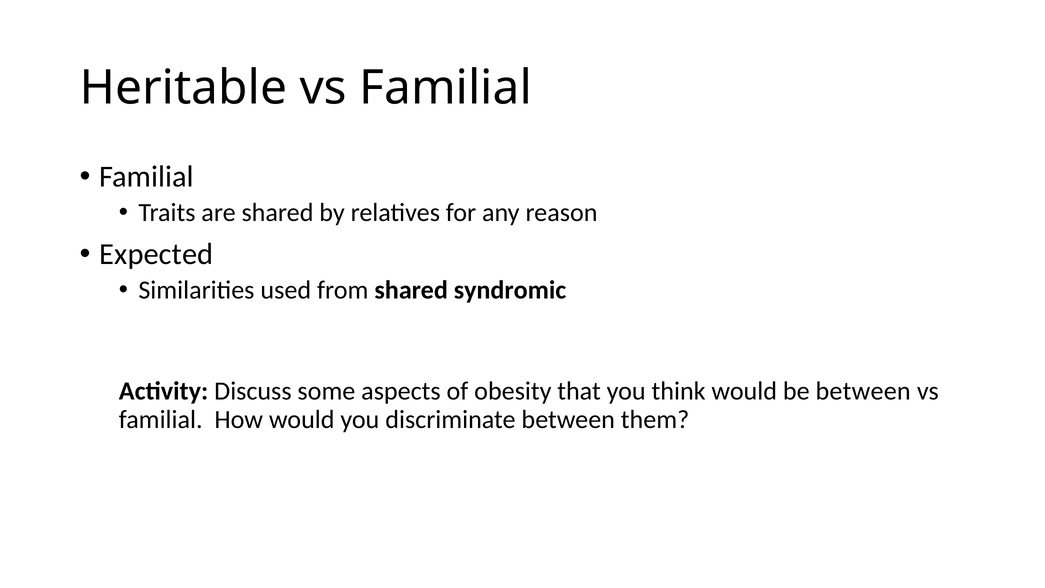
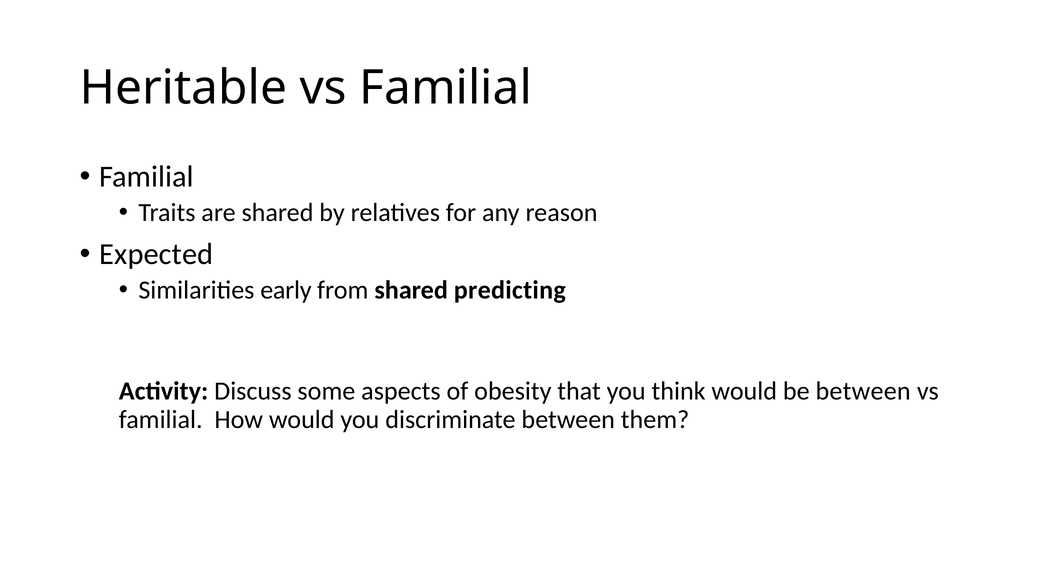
used: used -> early
syndromic: syndromic -> predicting
